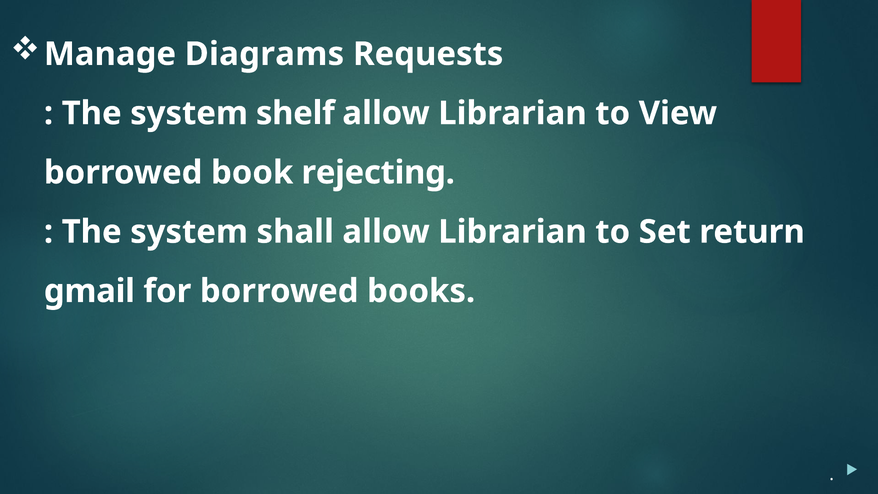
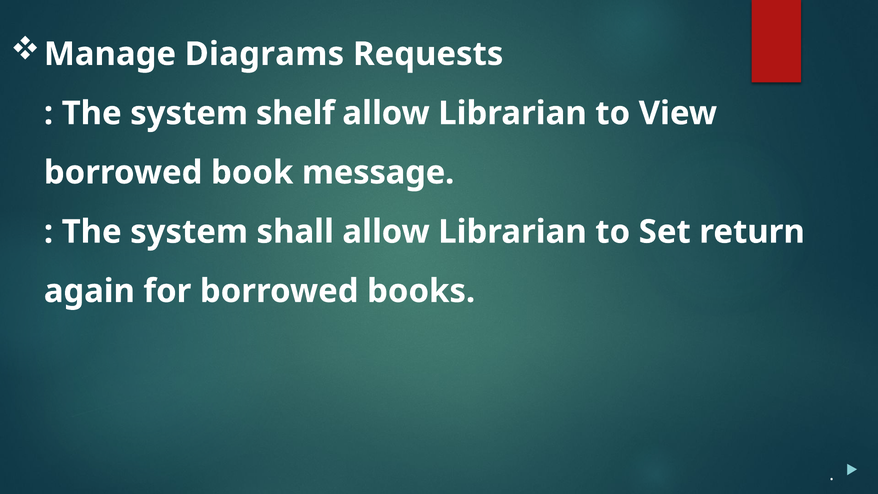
rejecting: rejecting -> message
gmail: gmail -> again
